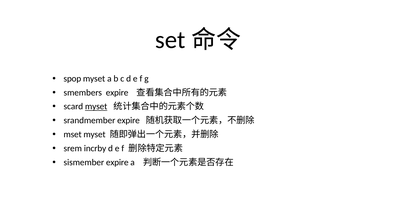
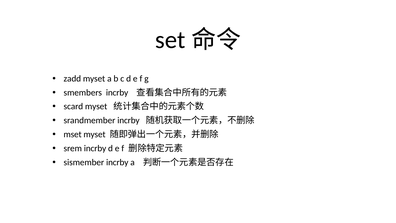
spop: spop -> zadd
smembers expire: expire -> incrby
myset at (96, 106) underline: present -> none
srandmember expire: expire -> incrby
sismember expire: expire -> incrby
